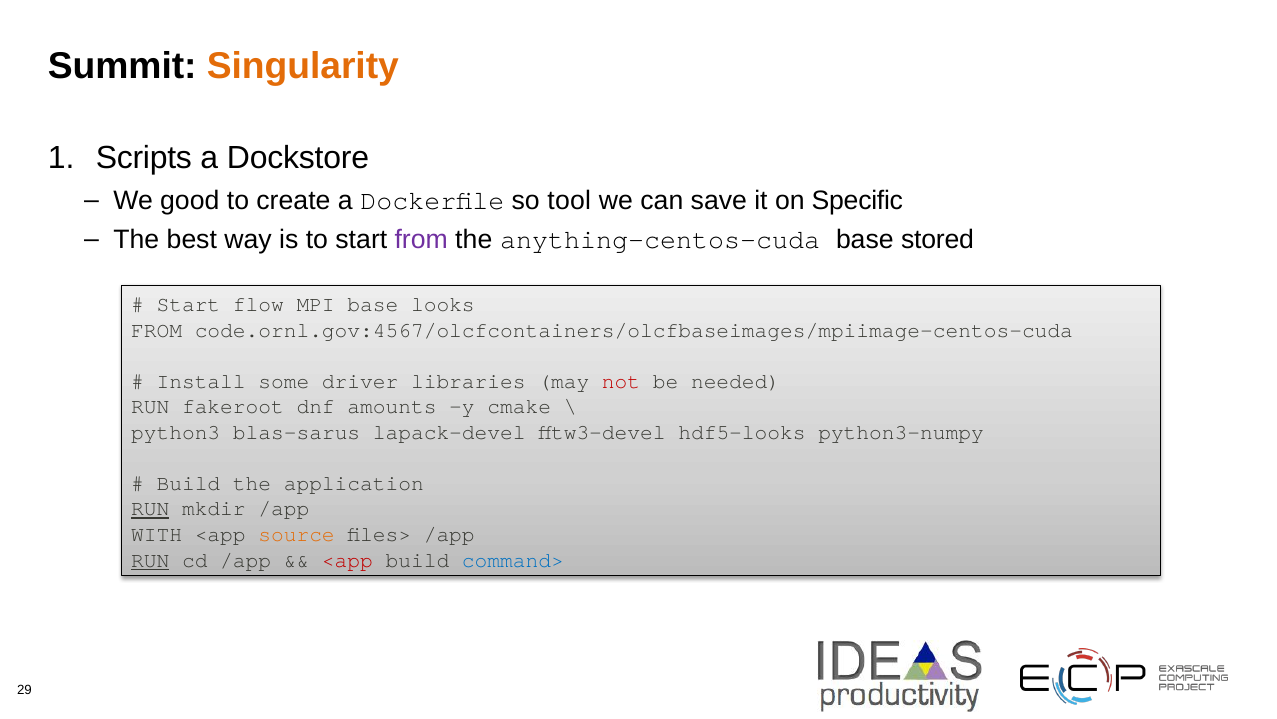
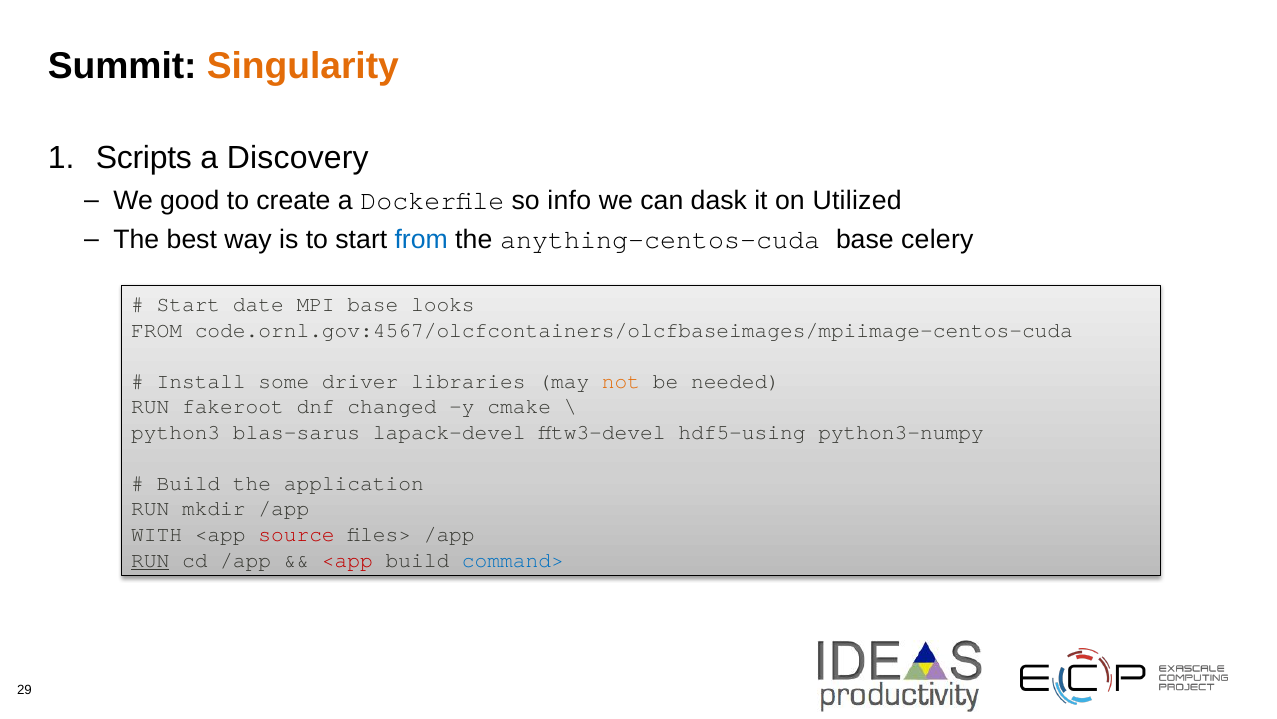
Dockstore: Dockstore -> Discovery
tool: tool -> info
save: save -> dask
Specific: Specific -> Utilized
from at (421, 240) colour: purple -> blue
stored: stored -> celery
flow: flow -> date
not colour: red -> orange
amounts: amounts -> changed
hdf5-looks: hdf5-looks -> hdf5-using
RUN at (150, 509) underline: present -> none
source colour: orange -> red
